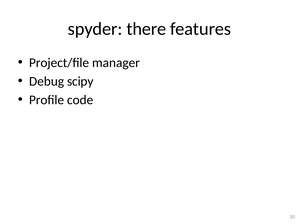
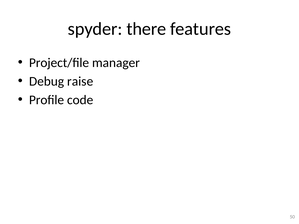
scipy: scipy -> raise
